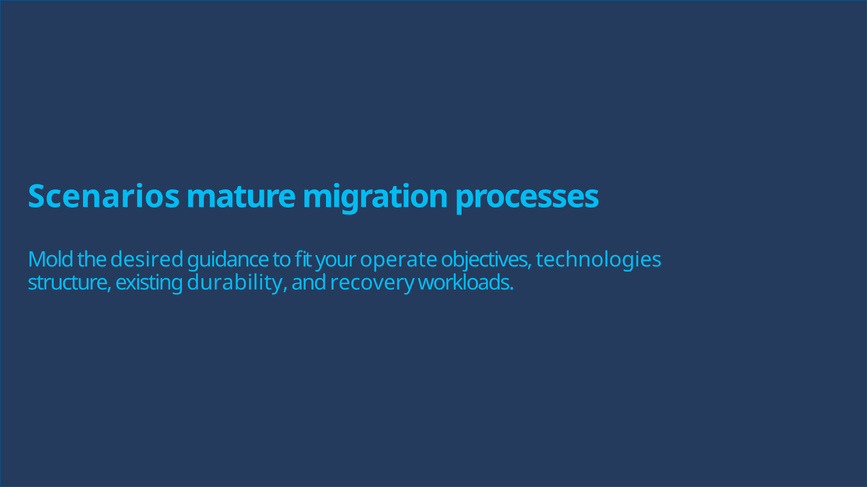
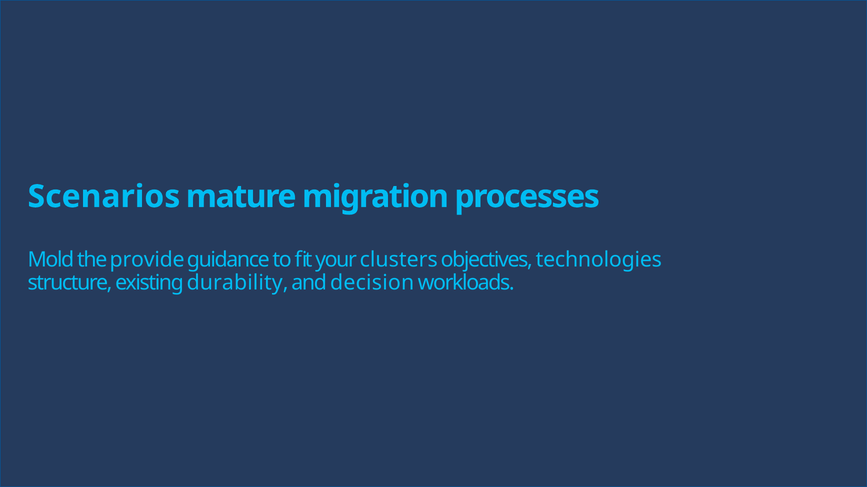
desired: desired -> provide
operate: operate -> clusters
recovery: recovery -> decision
